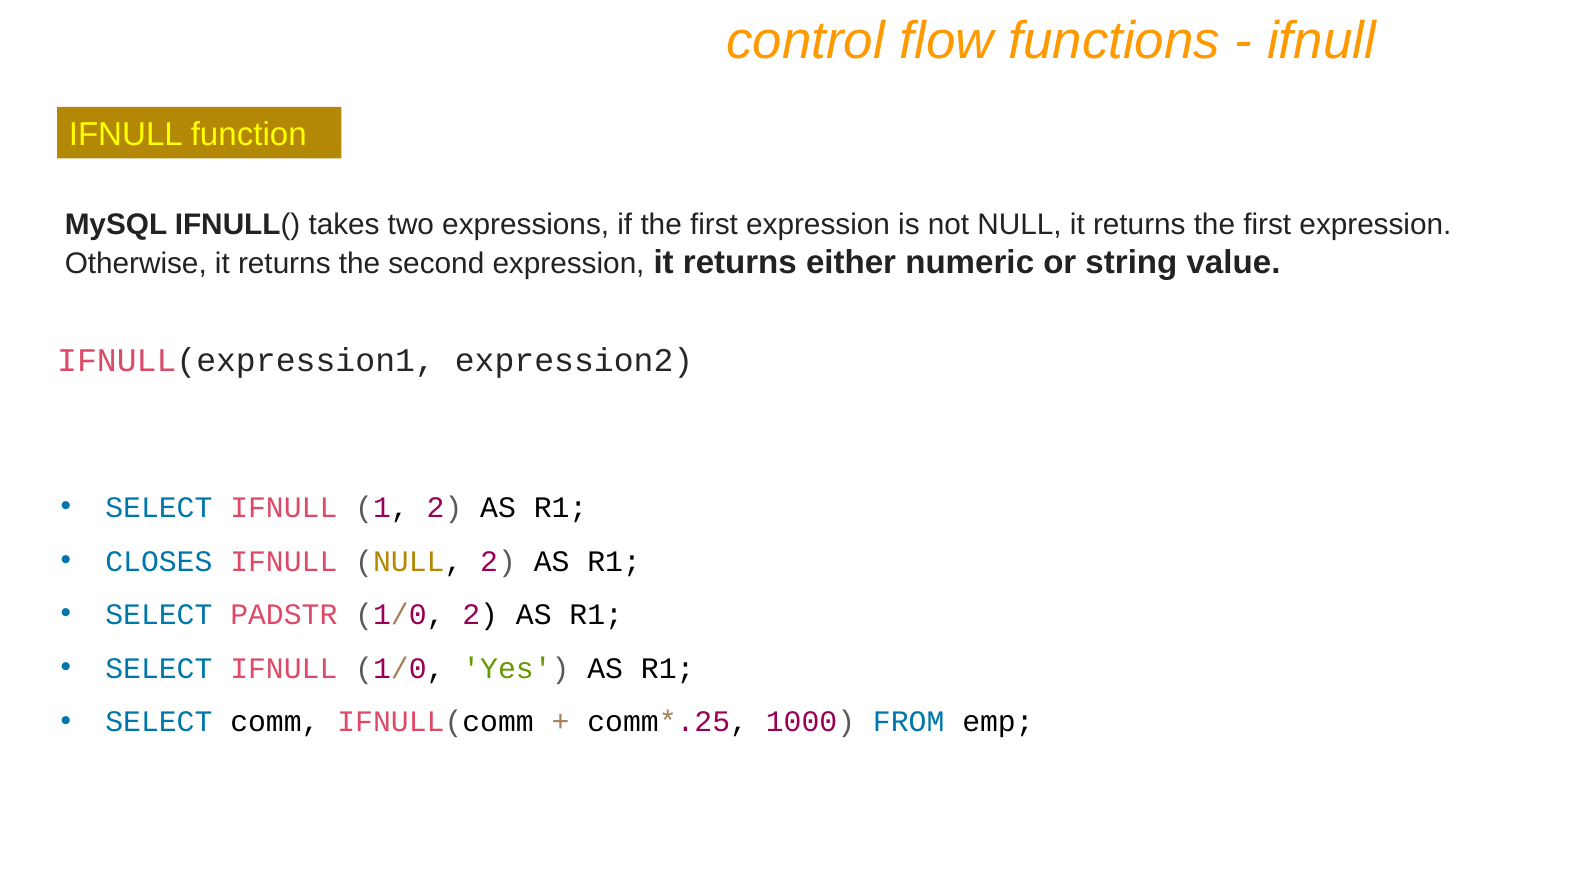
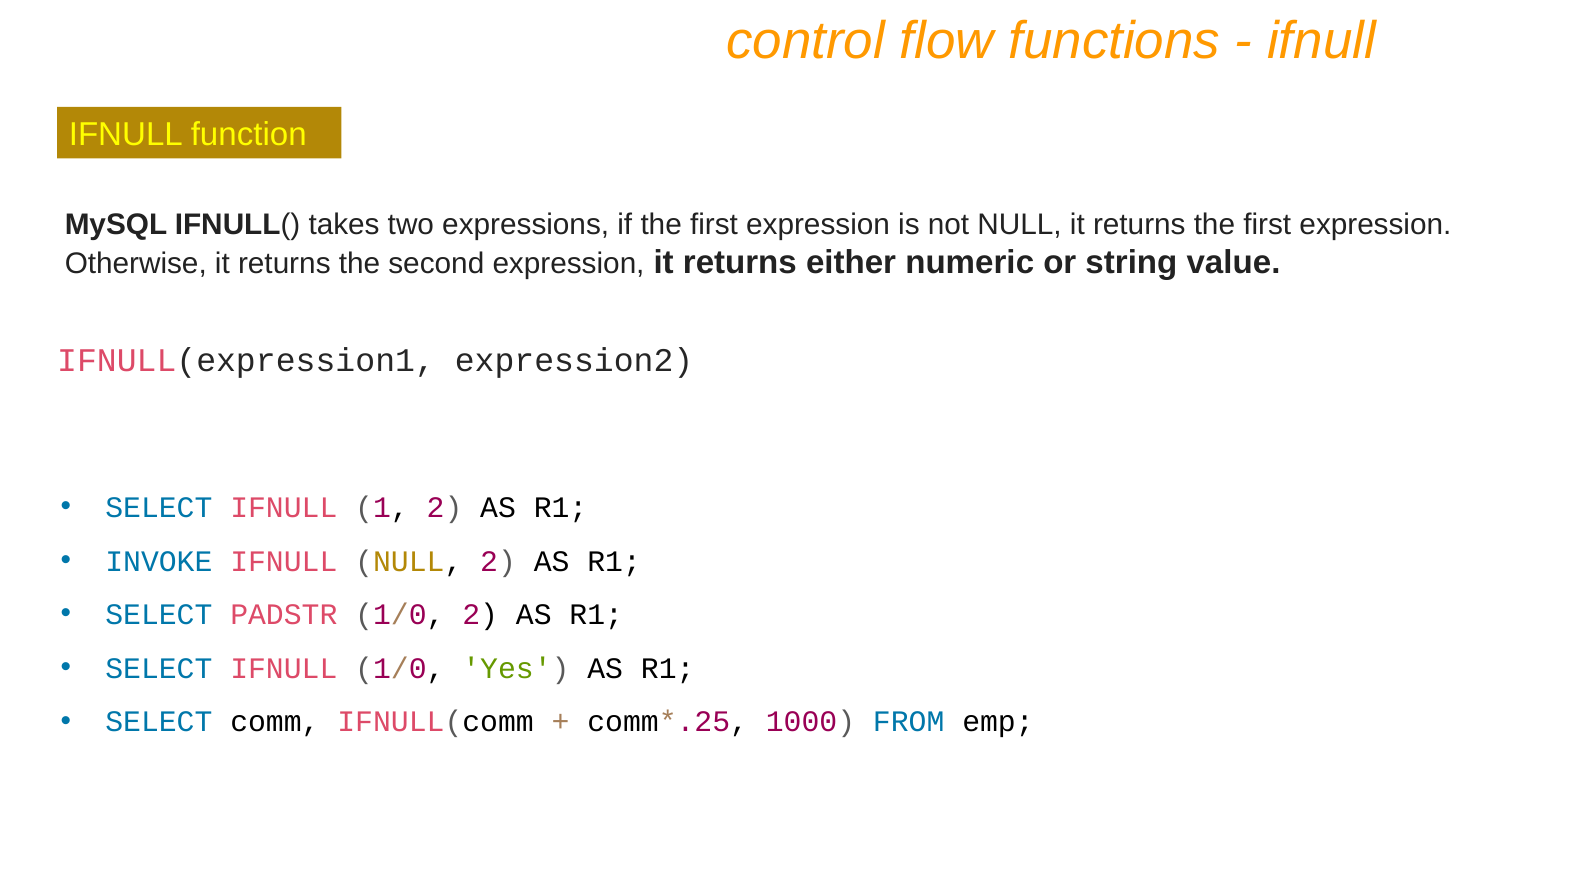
CLOSES: CLOSES -> INVOKE
